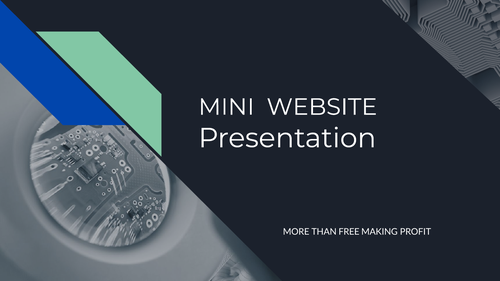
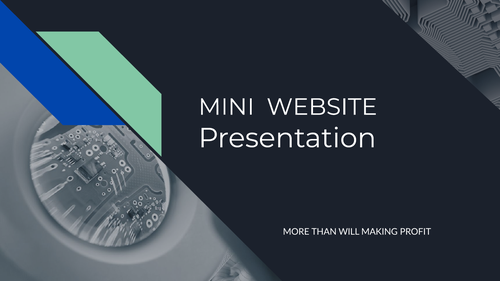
FREE: FREE -> WILL
